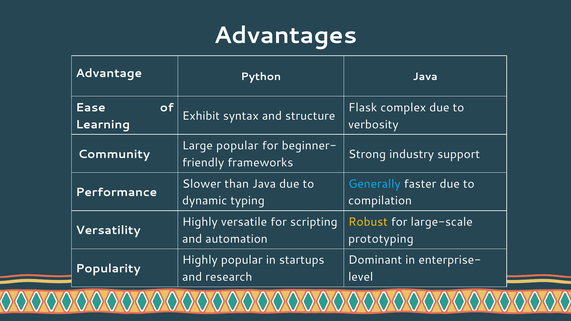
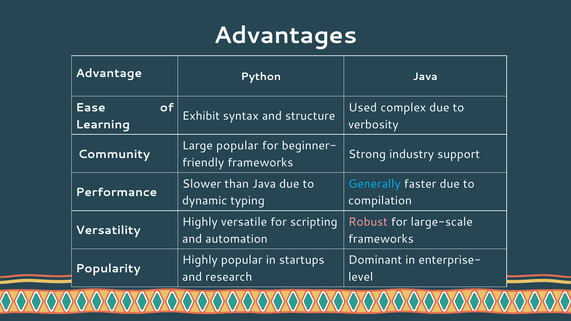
Flask: Flask -> Used
Robust colour: yellow -> pink
prototyping at (381, 239): prototyping -> frameworks
